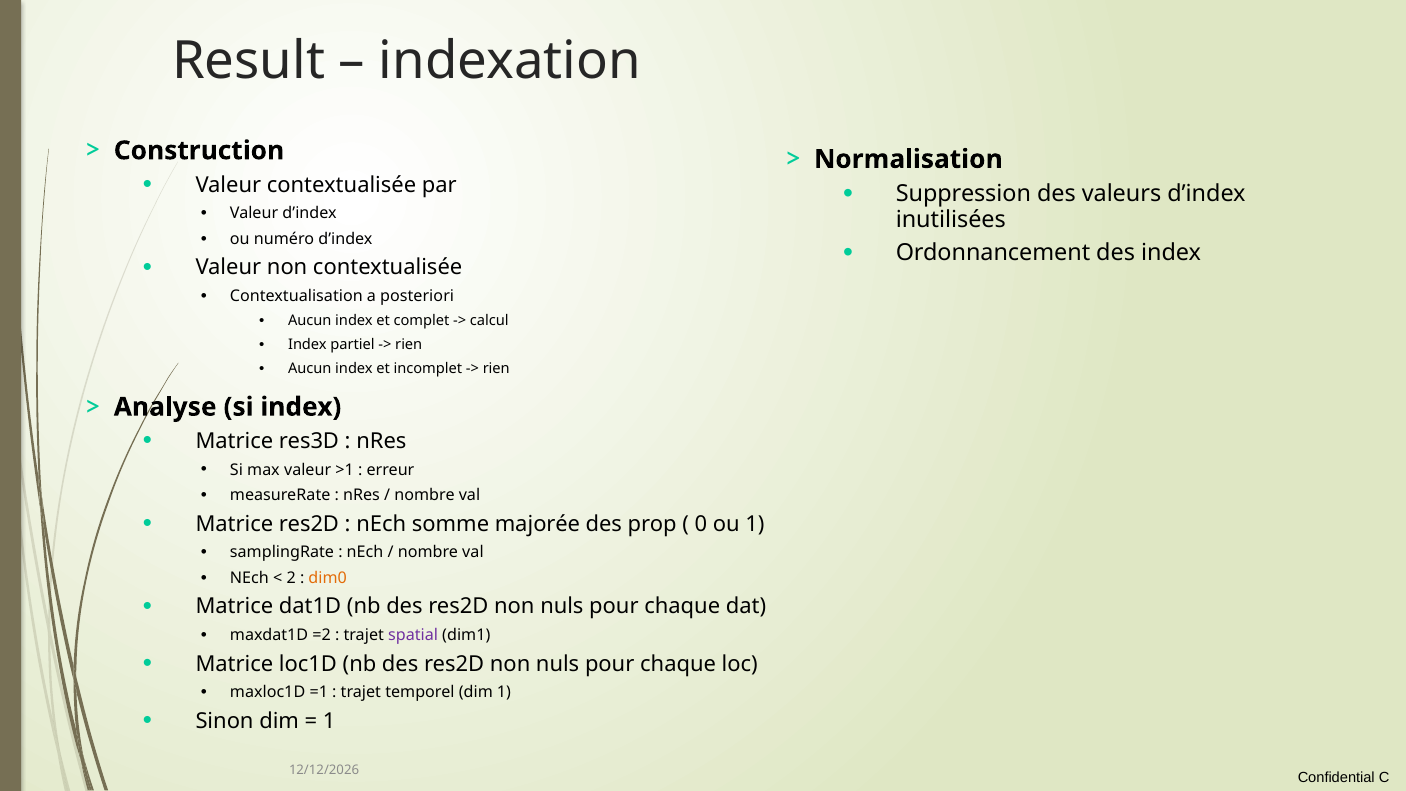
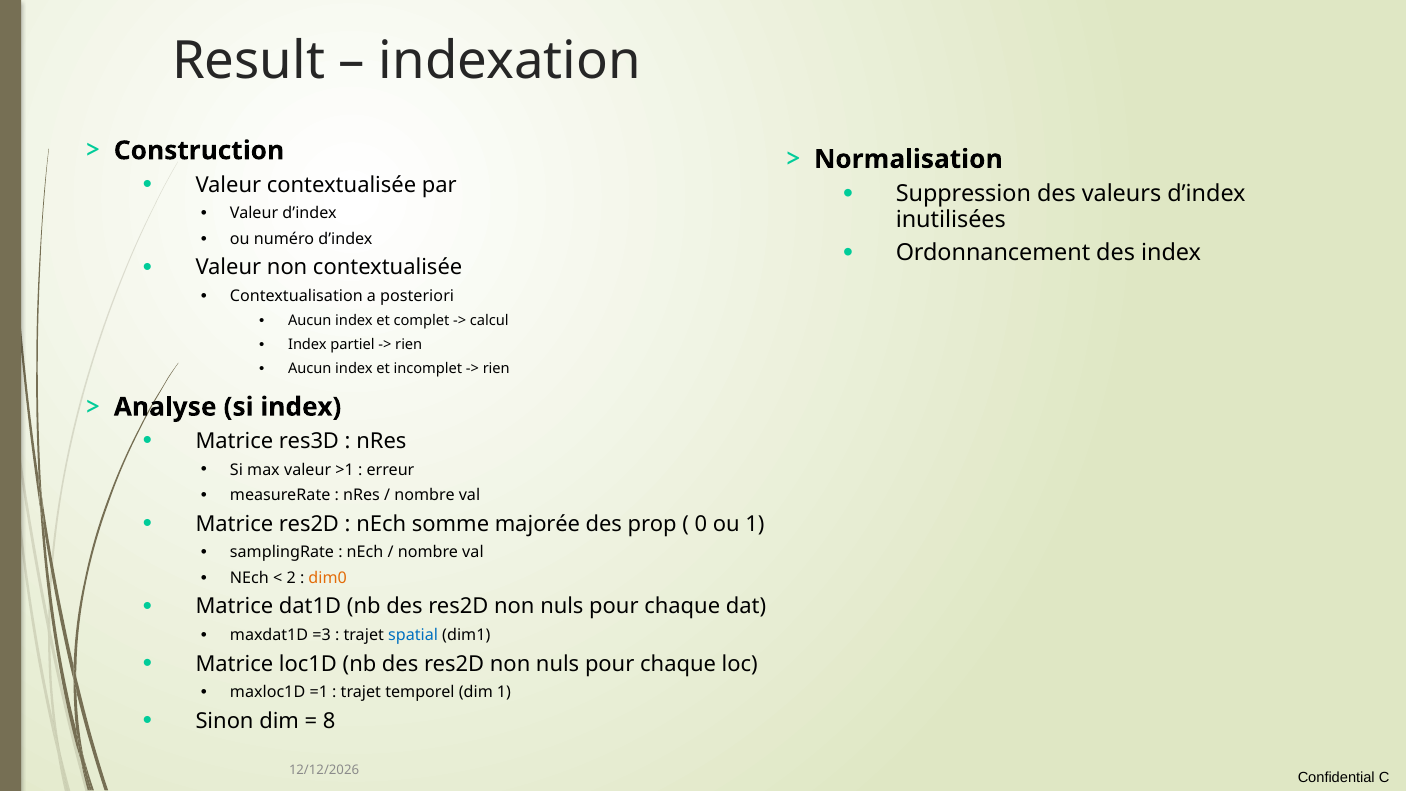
=2: =2 -> =3
spatial colour: purple -> blue
1 at (329, 721): 1 -> 8
